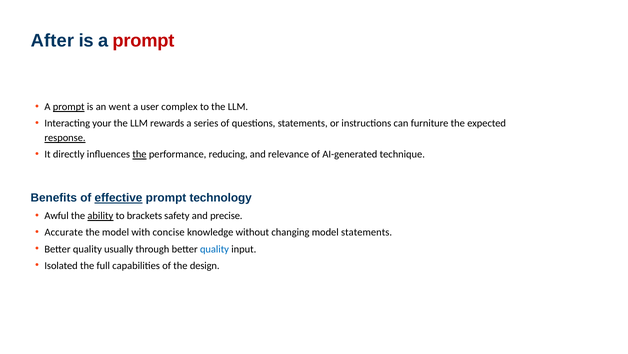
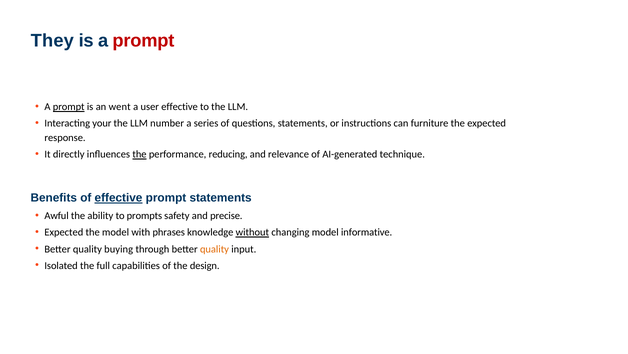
After: After -> They
user complex: complex -> effective
rewards: rewards -> number
response underline: present -> none
prompt technology: technology -> statements
ability underline: present -> none
brackets: brackets -> prompts
Accurate at (64, 232): Accurate -> Expected
concise: concise -> phrases
without underline: none -> present
model statements: statements -> informative
usually: usually -> buying
quality at (214, 249) colour: blue -> orange
